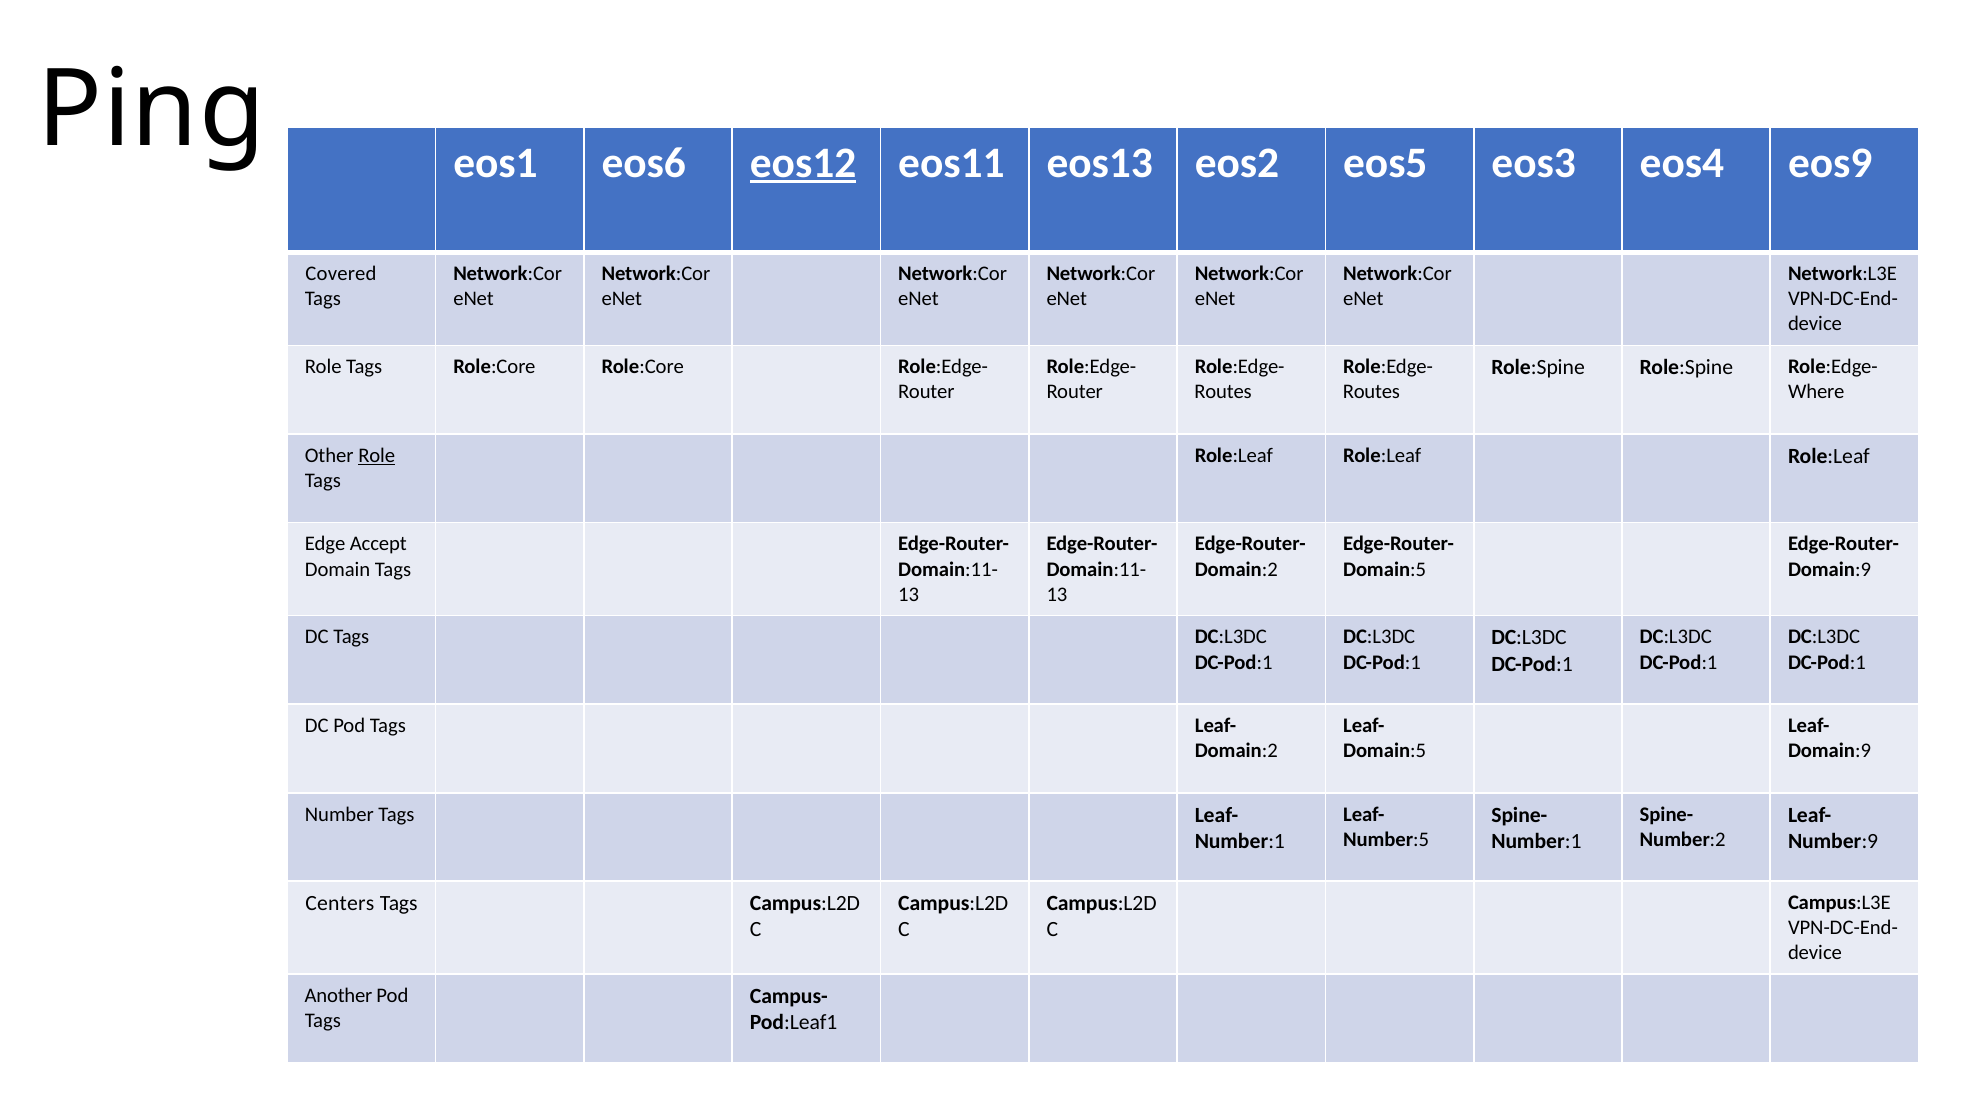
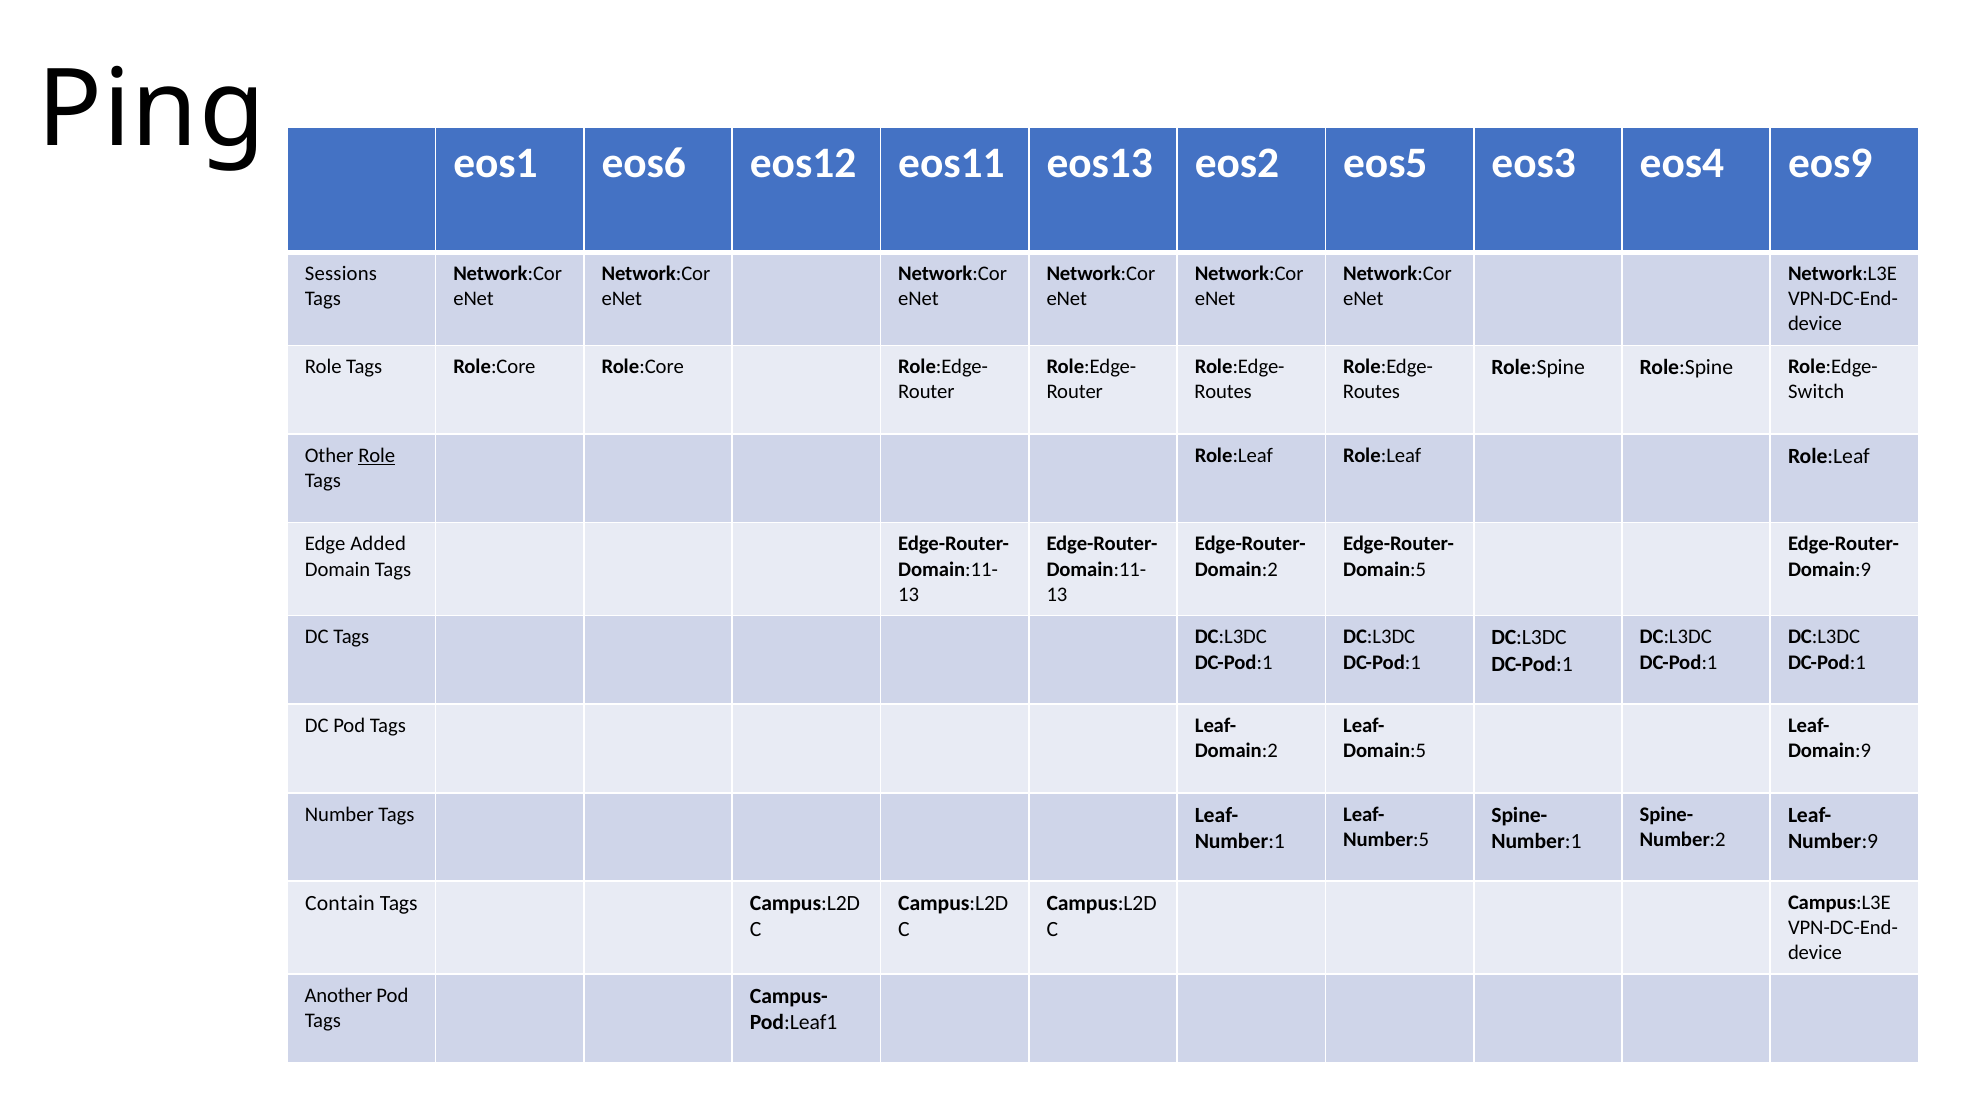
eos12 underline: present -> none
Covered: Covered -> Sessions
Where: Where -> Switch
Accept: Accept -> Added
Centers: Centers -> Contain
